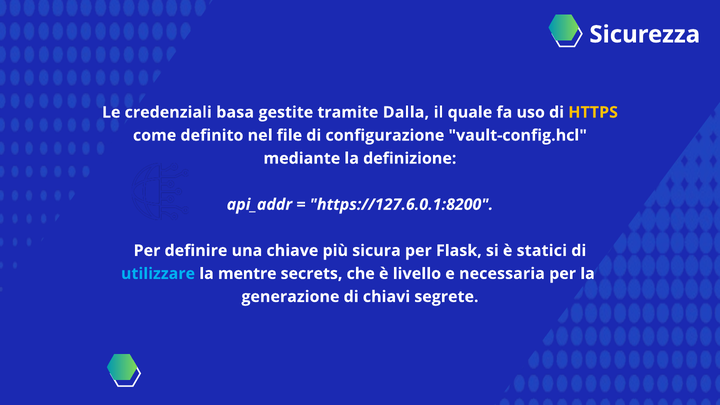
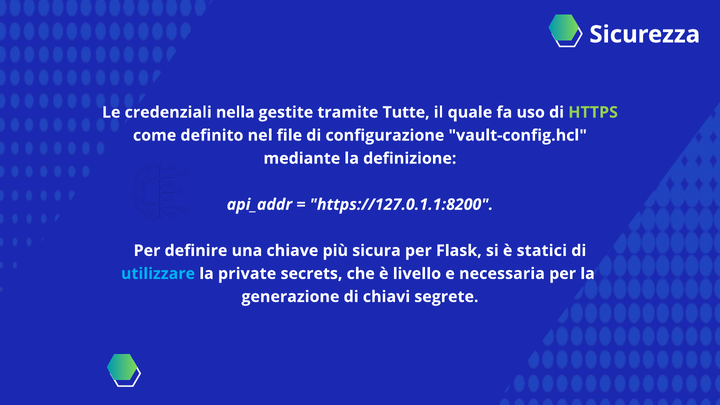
basa: basa -> nella
Dalla: Dalla -> Tutte
HTTPS colour: yellow -> light green
https://127.6.0.1:8200: https://127.6.0.1:8200 -> https://127.0.1.1:8200
mentre: mentre -> private
